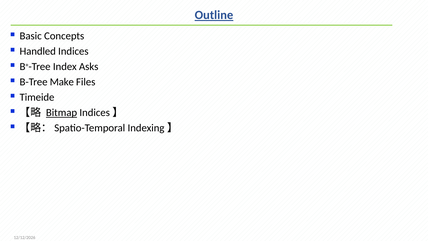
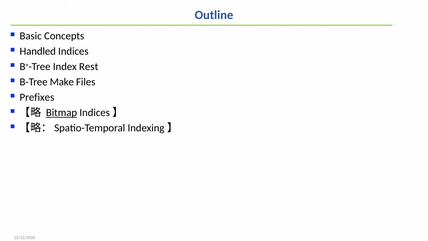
Outline underline: present -> none
Asks: Asks -> Rest
Timeide: Timeide -> Prefixes
